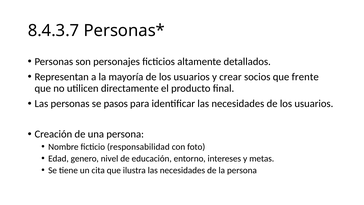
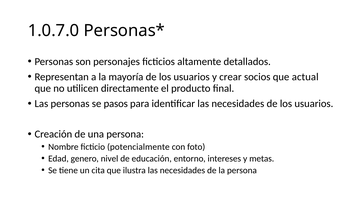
8.4.3.7: 8.4.3.7 -> 1.0.7.0
frente: frente -> actual
responsabilidad: responsabilidad -> potencialmente
